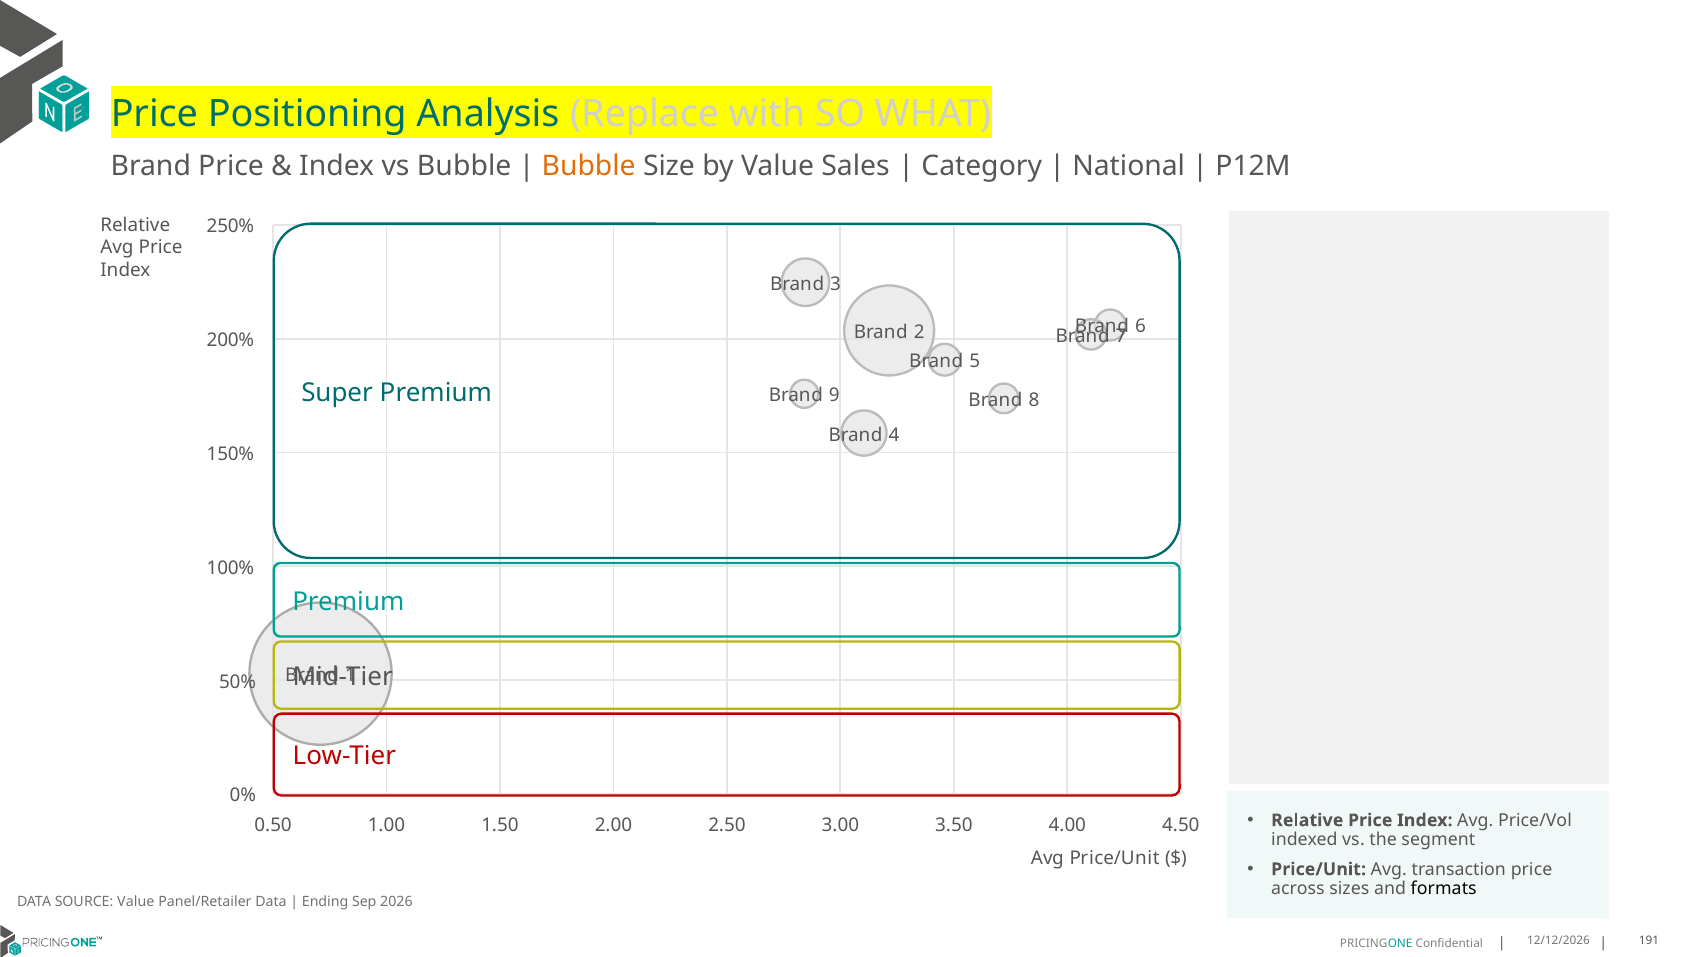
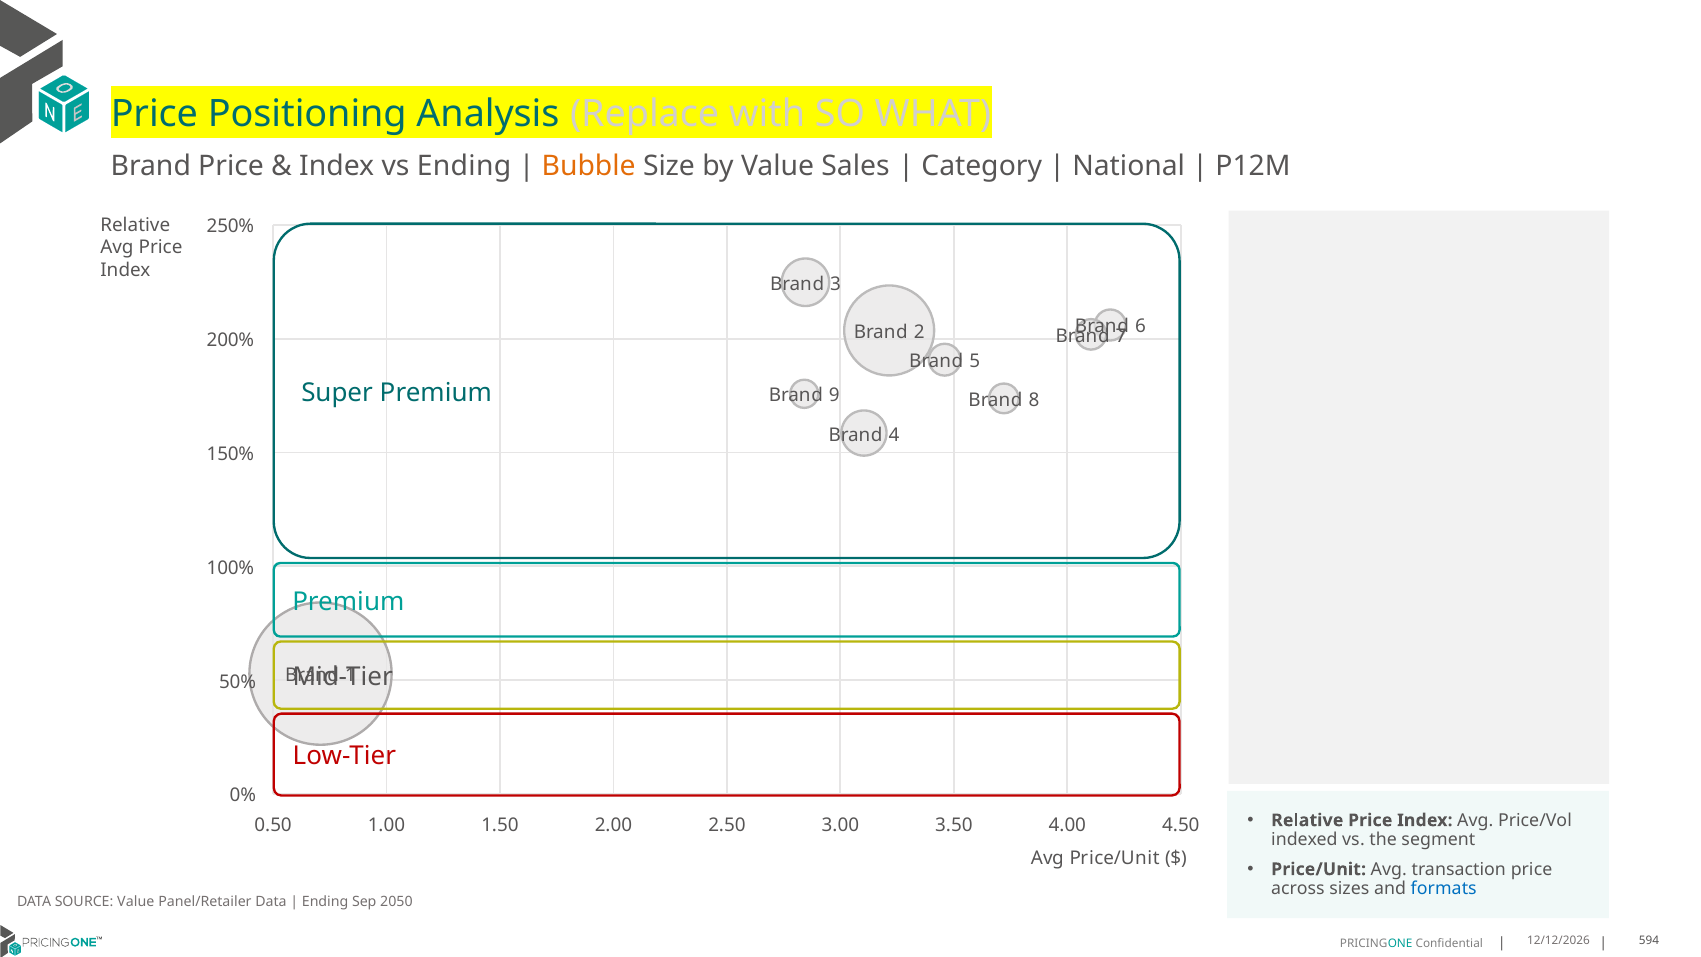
vs Bubble: Bubble -> Ending
formats colour: black -> blue
2026: 2026 -> 2050
191: 191 -> 594
